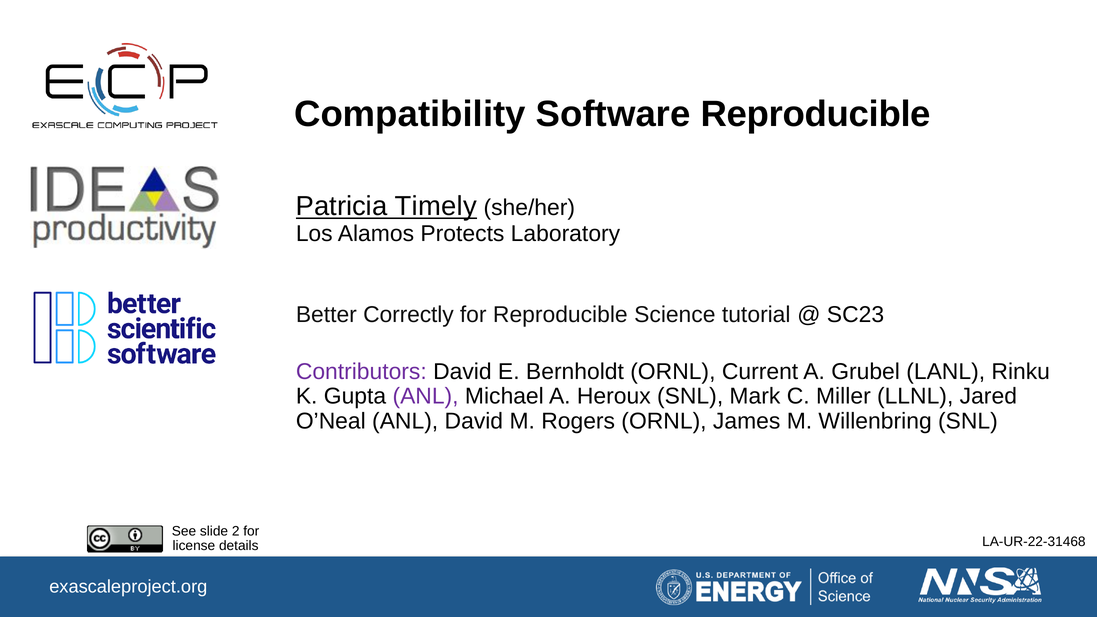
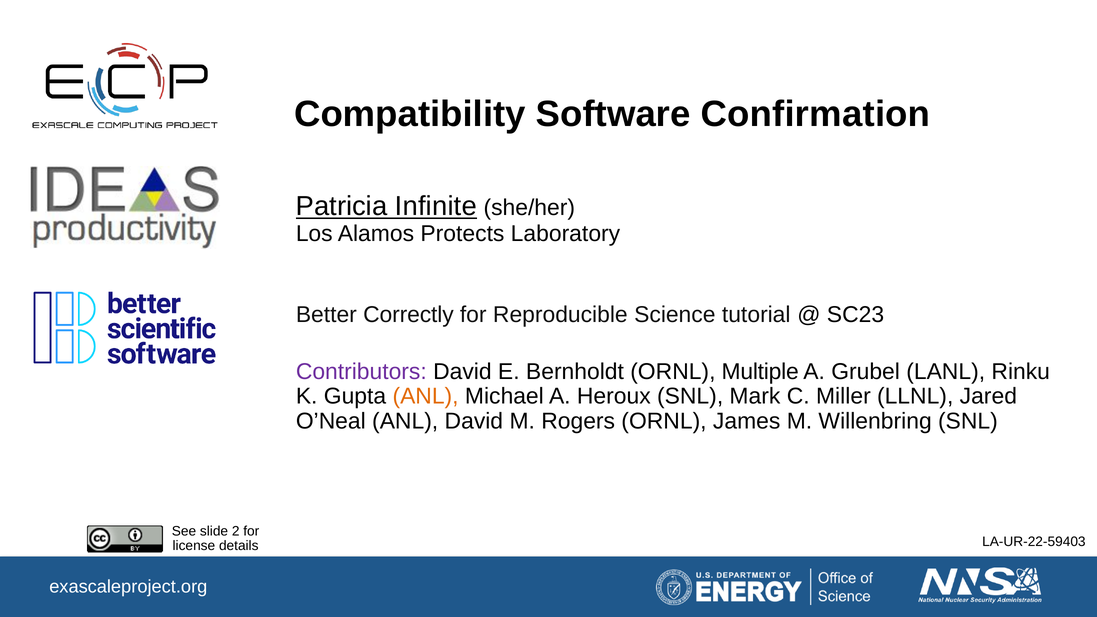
Software Reproducible: Reproducible -> Confirmation
Timely: Timely -> Infinite
Current: Current -> Multiple
ANL at (426, 396) colour: purple -> orange
LA-UR-22-31468: LA-UR-22-31468 -> LA-UR-22-59403
